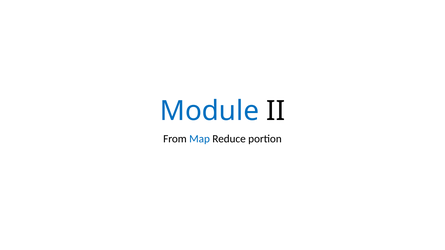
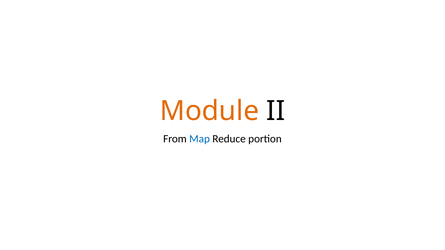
Module colour: blue -> orange
